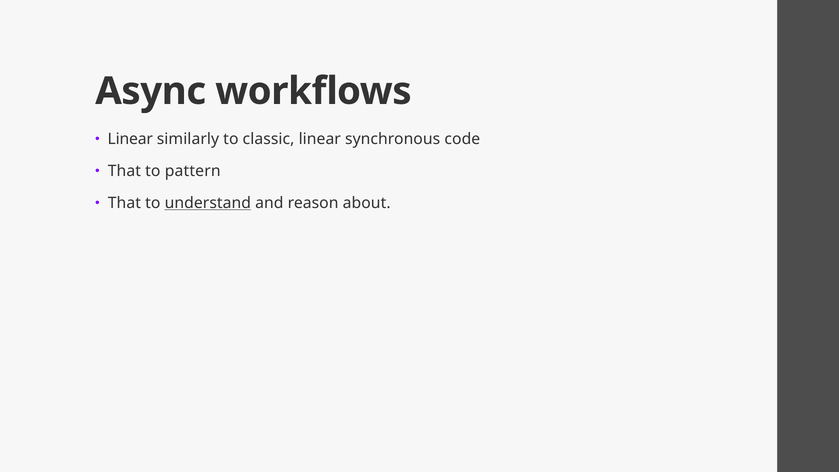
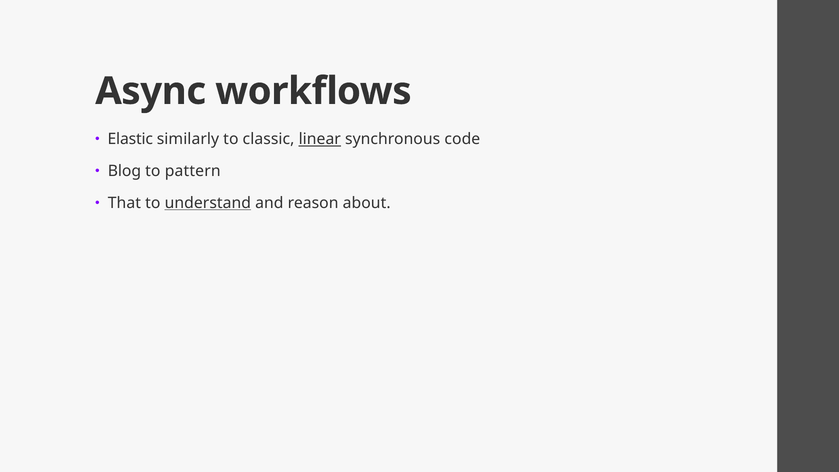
Linear at (130, 139): Linear -> Elastic
linear at (320, 139) underline: none -> present
That at (124, 171): That -> Blog
